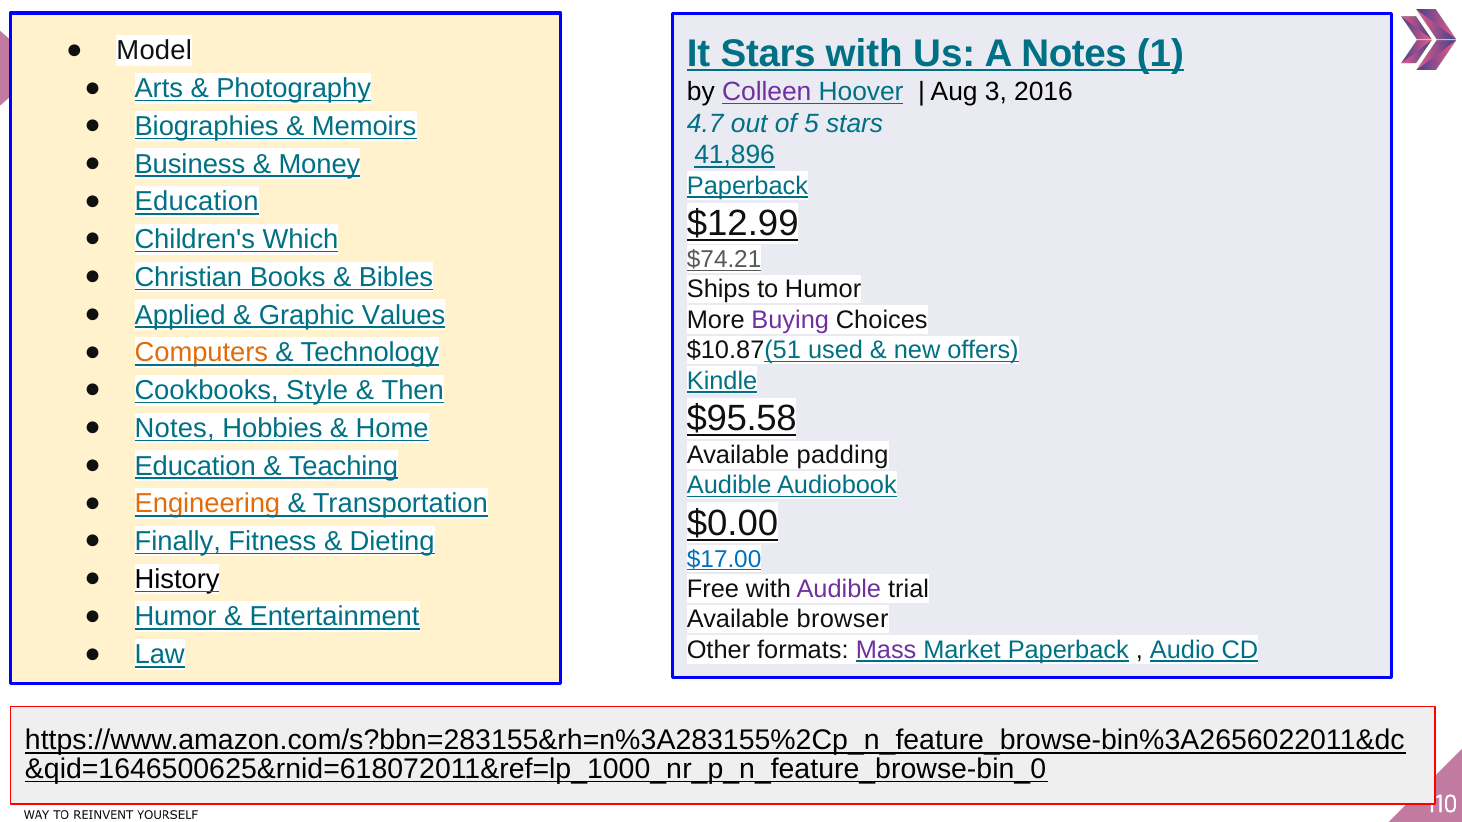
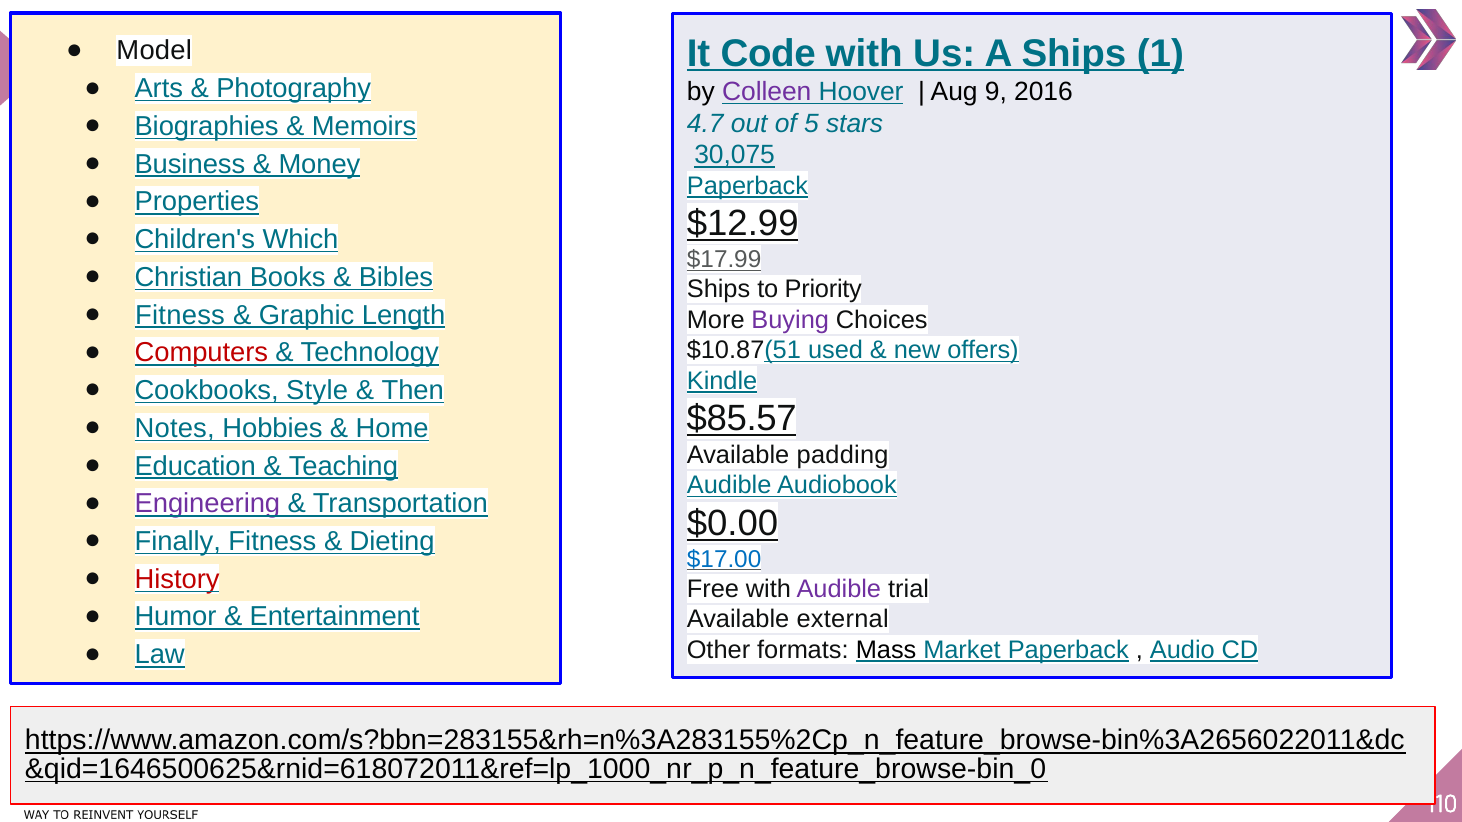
It Stars: Stars -> Code
A Notes: Notes -> Ships
3: 3 -> 9
41,896: 41,896 -> 30,075
Education at (197, 202): Education -> Properties
$74.21: $74.21 -> $17.99
to Humor: Humor -> Priority
Applied at (180, 315): Applied -> Fitness
Values: Values -> Length
Computers colour: orange -> red
$95.58: $95.58 -> $85.57
Engineering colour: orange -> purple
History colour: black -> red
browser: browser -> external
Mass colour: purple -> black
